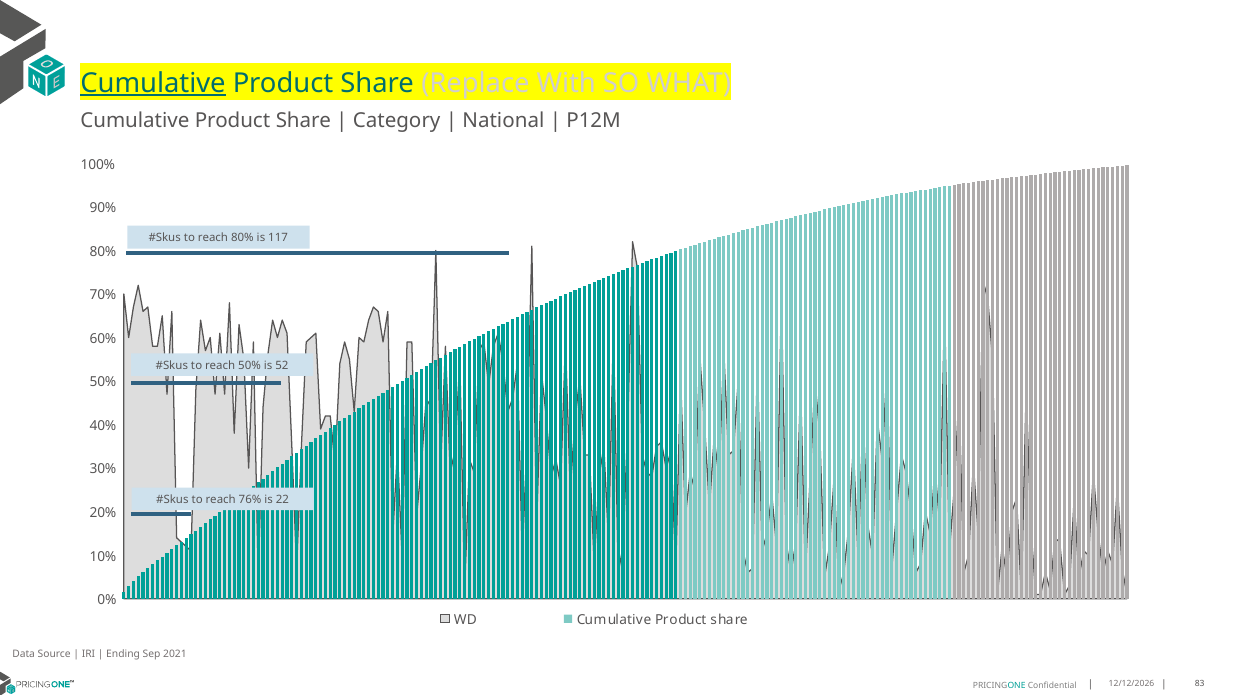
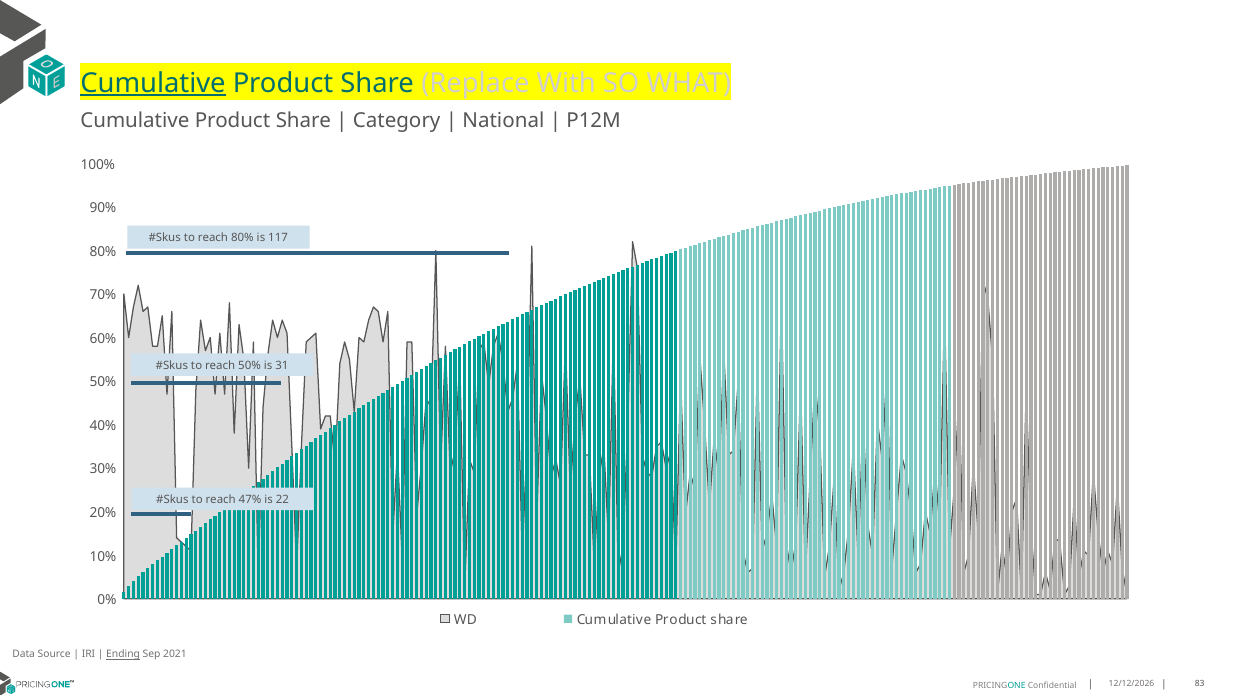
52: 52 -> 31
76%: 76% -> 47%
Ending underline: none -> present
